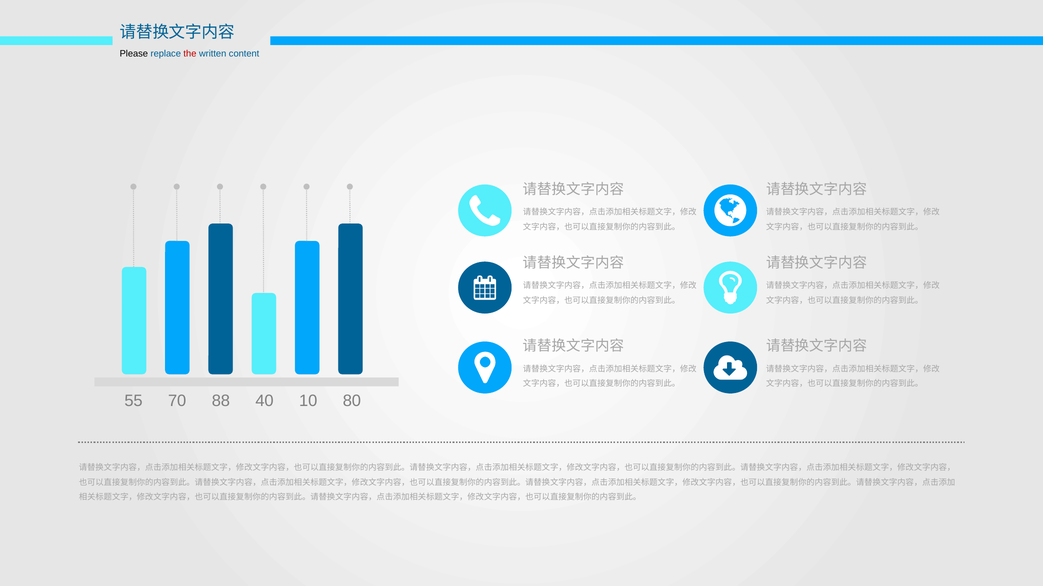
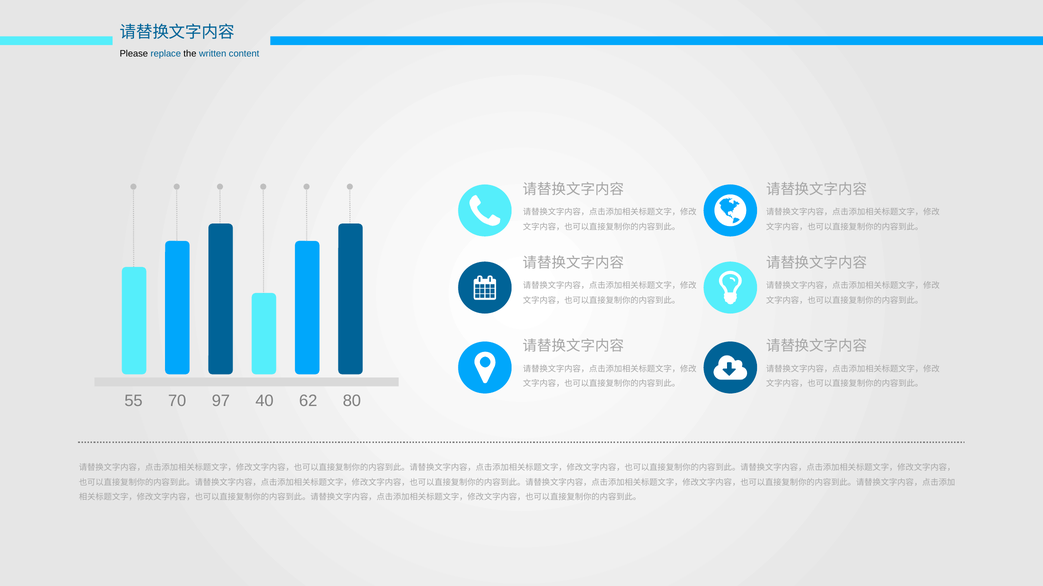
the colour: red -> black
88: 88 -> 97
10: 10 -> 62
